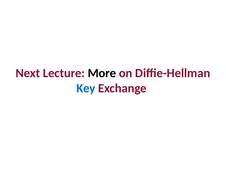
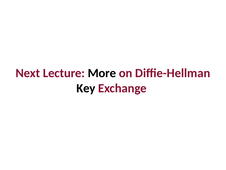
Key colour: blue -> black
